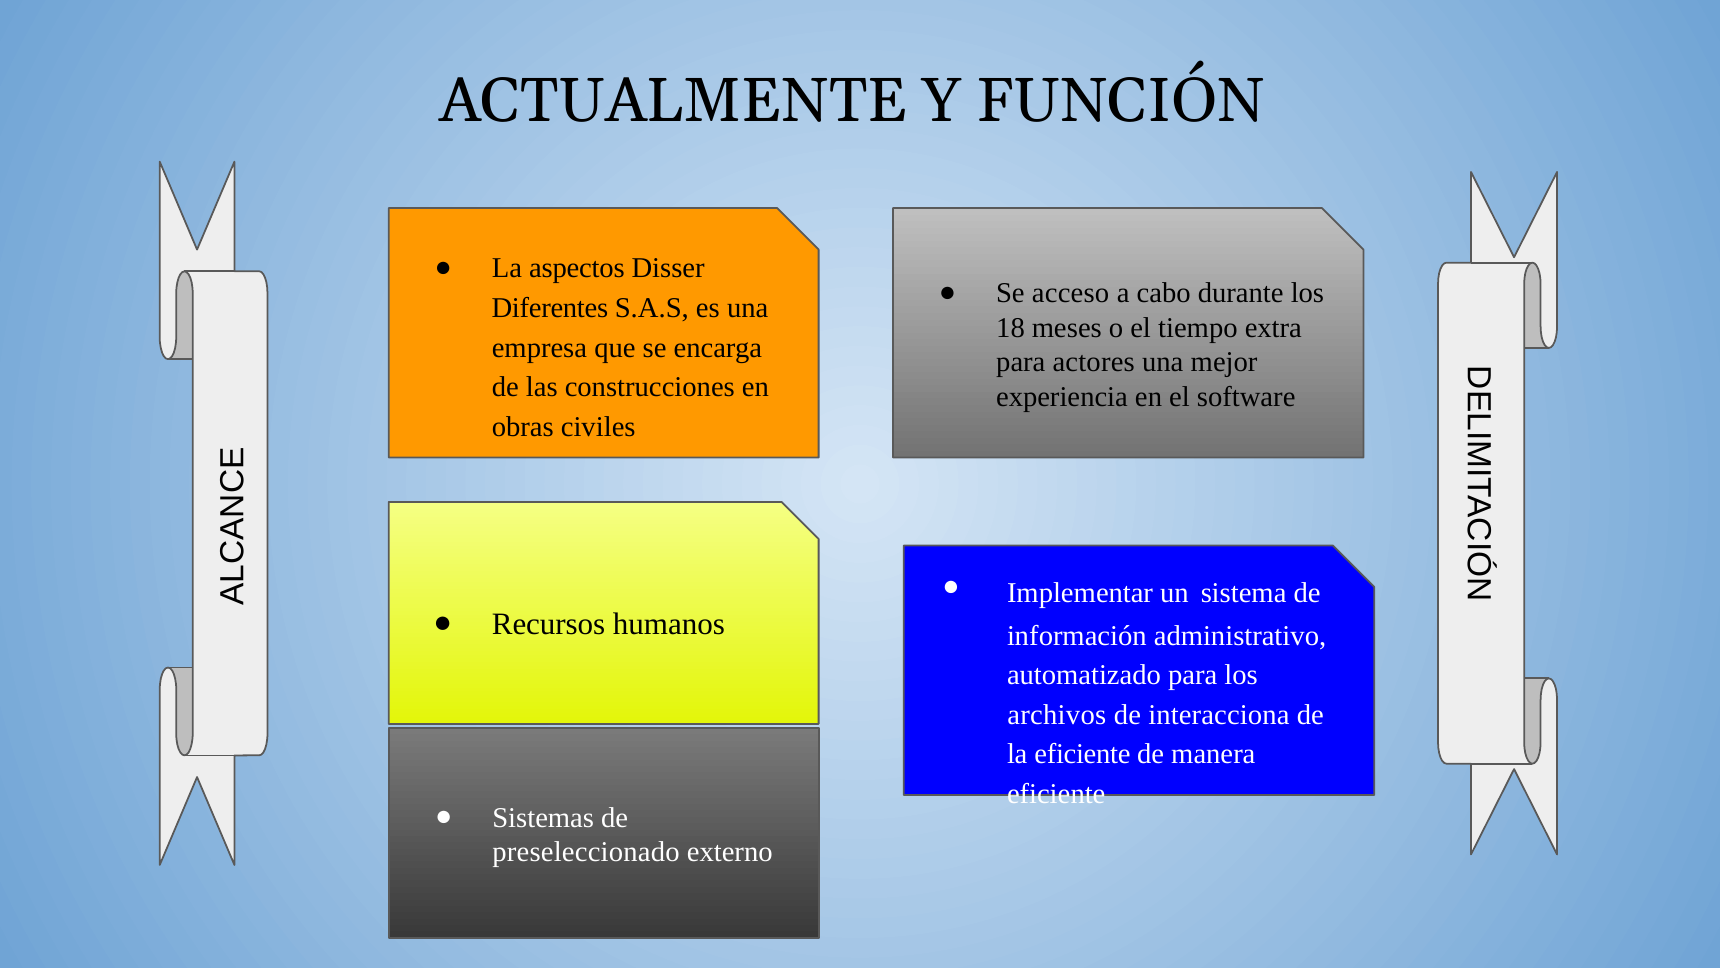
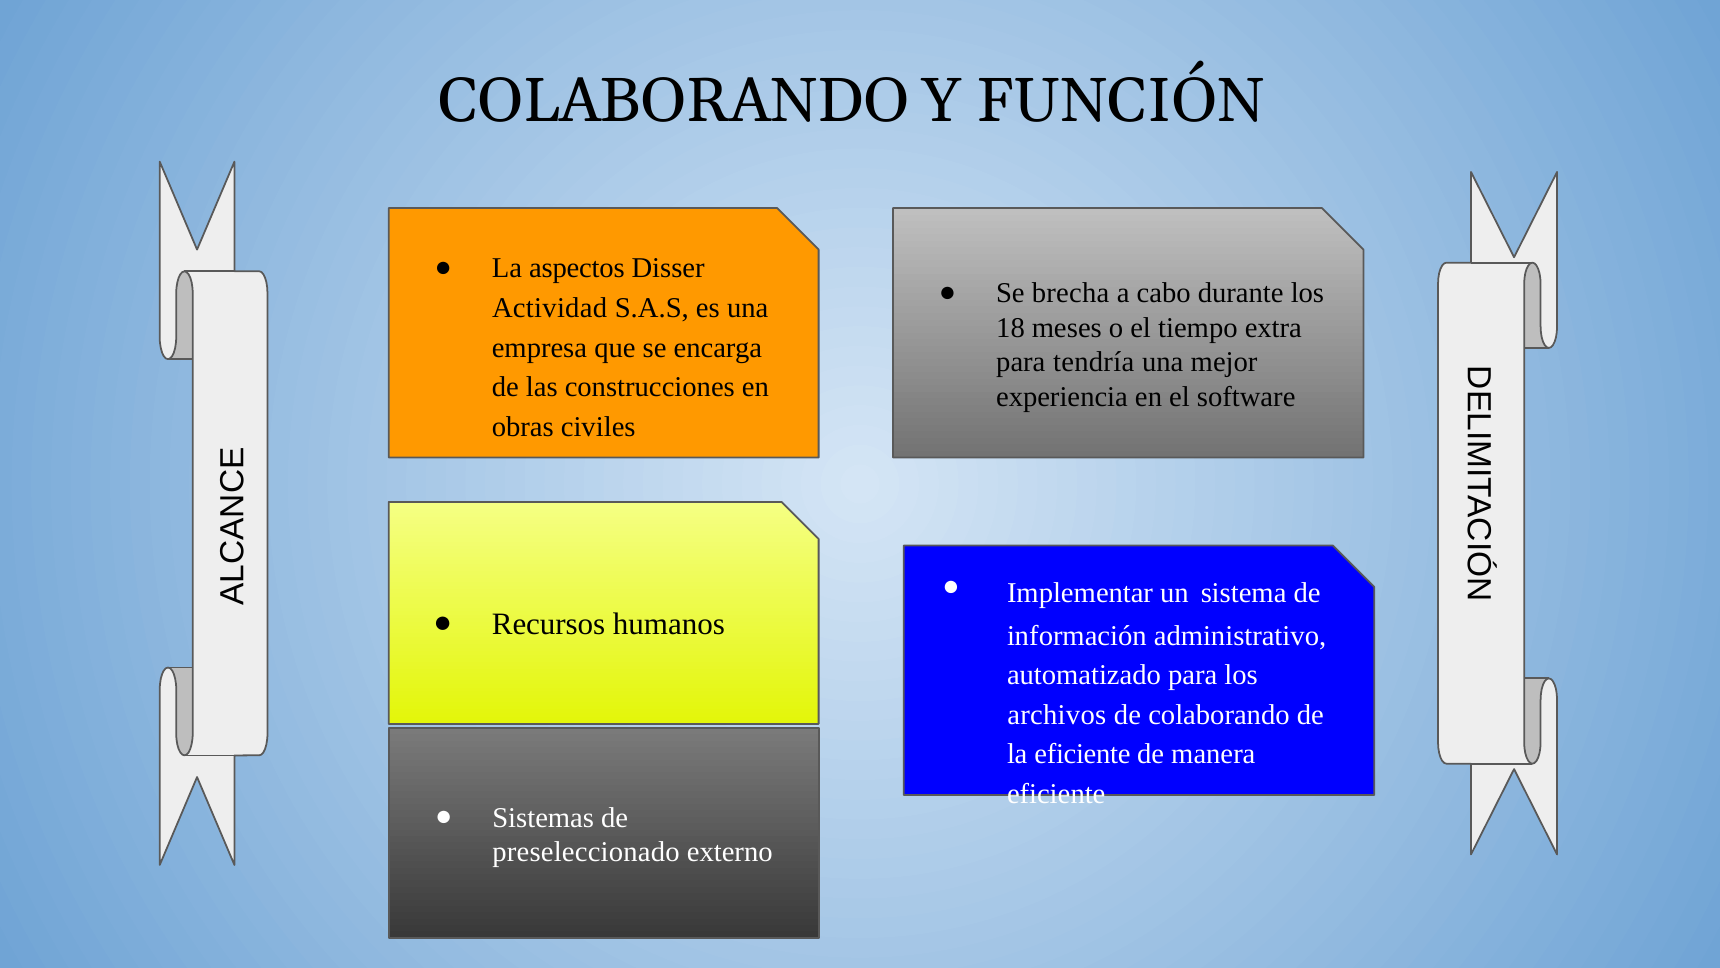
ACTUALMENTE at (674, 101): ACTUALMENTE -> COLABORANDO
acceso: acceso -> brecha
Diferentes: Diferentes -> Actividad
actores: actores -> tendría
de interacciona: interacciona -> colaborando
